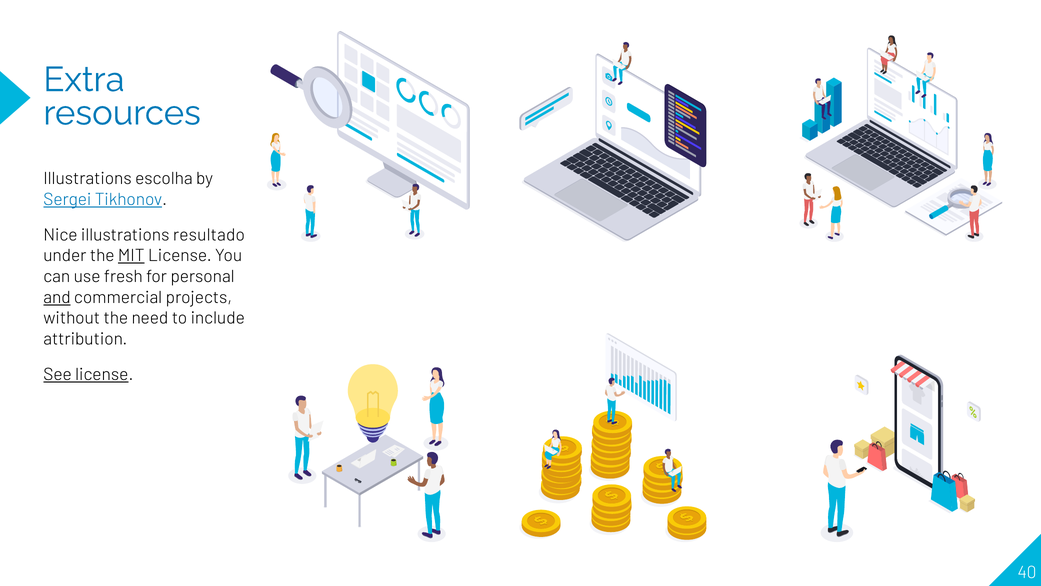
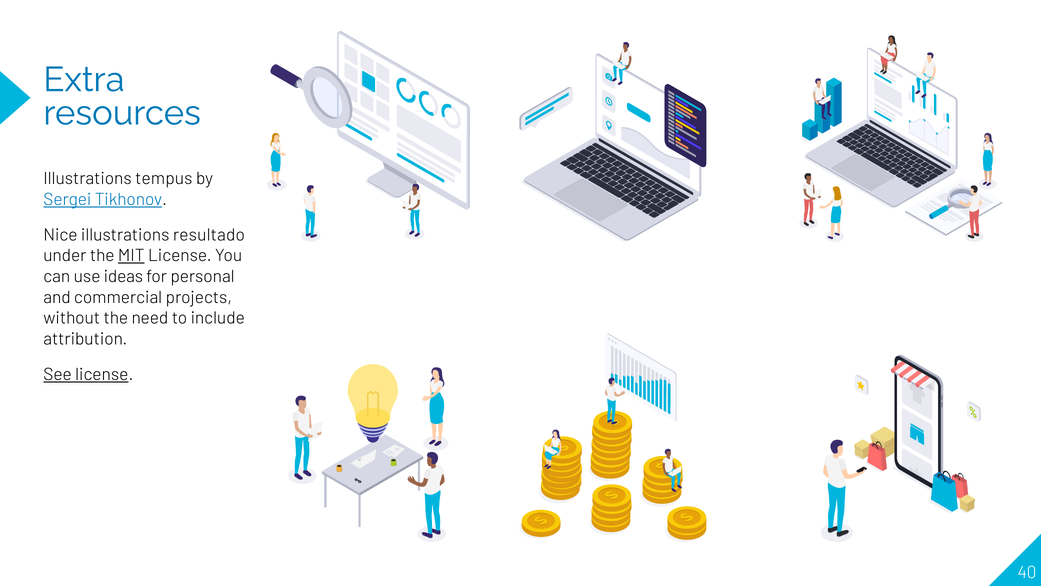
escolha: escolha -> tempus
fresh: fresh -> ideas
and underline: present -> none
